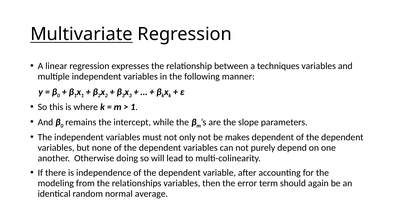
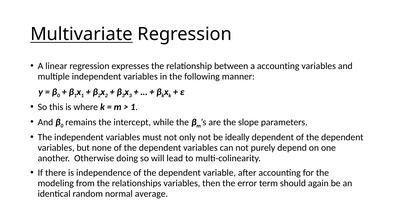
a techniques: techniques -> accounting
makes: makes -> ideally
